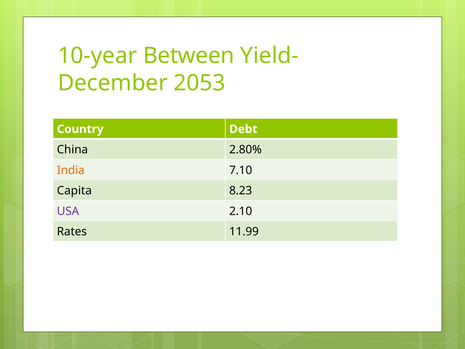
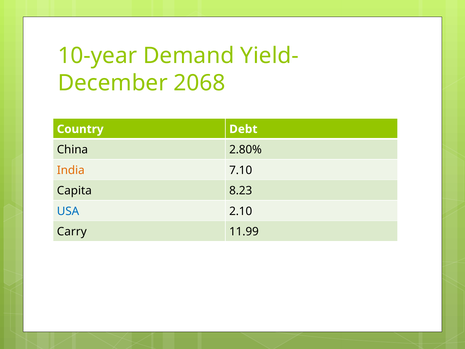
Between: Between -> Demand
2053: 2053 -> 2068
USA colour: purple -> blue
Rates: Rates -> Carry
